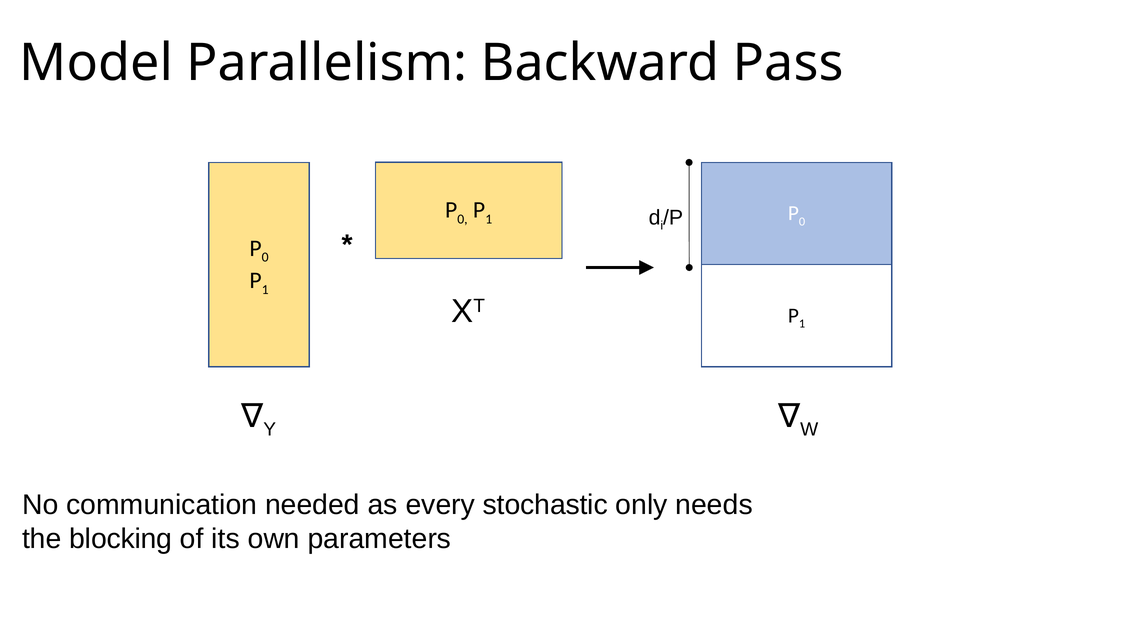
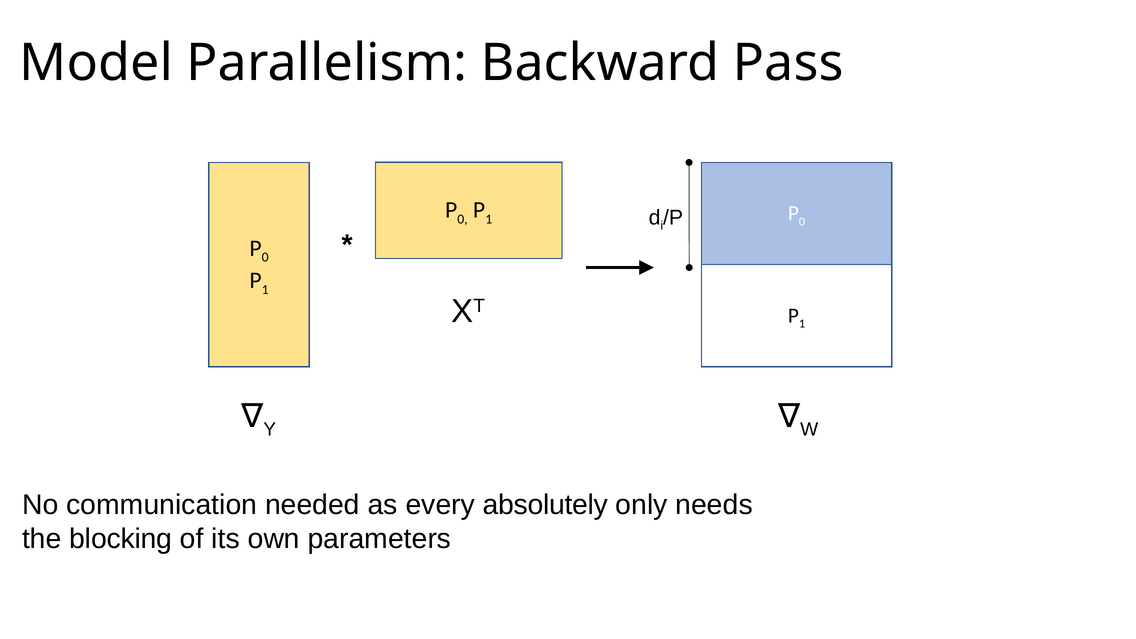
stochastic: stochastic -> absolutely
